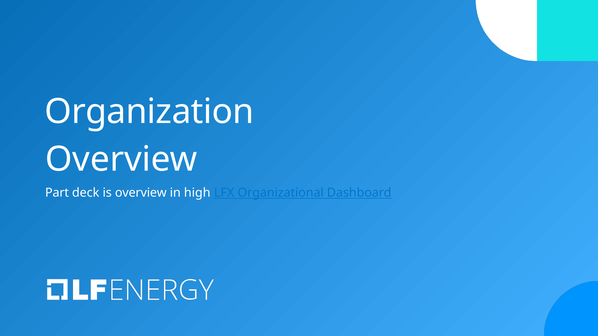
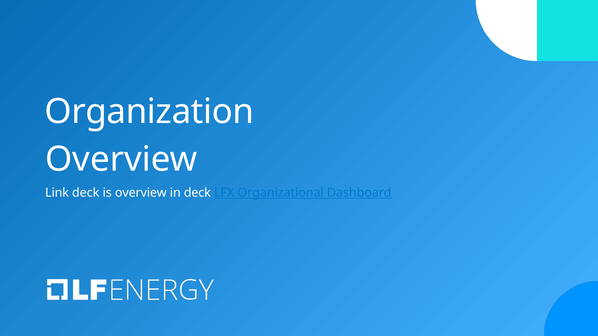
Part: Part -> Link
in high: high -> deck
